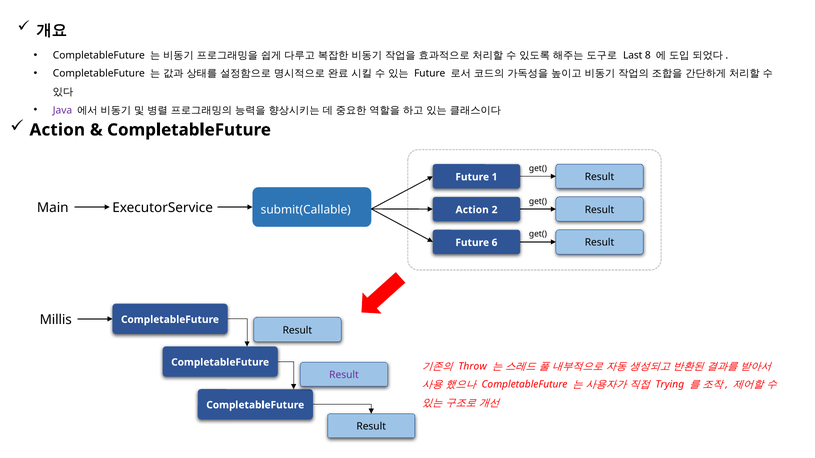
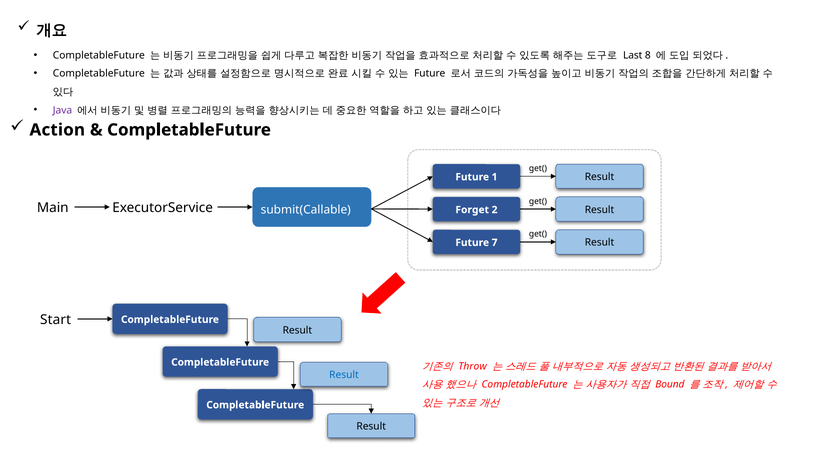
submit(Callable Action: Action -> Forget
6: 6 -> 7
Millis: Millis -> Start
Result at (344, 375) colour: purple -> blue
Trying: Trying -> Bound
